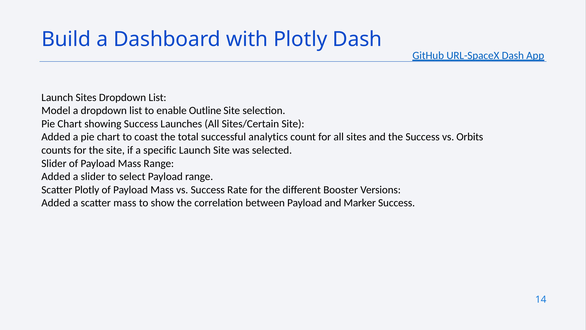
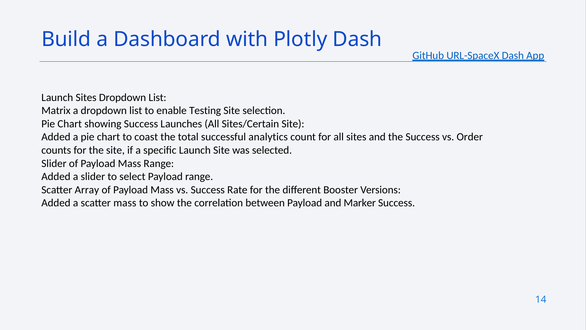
Model: Model -> Matrix
Outline: Outline -> Testing
Orbits: Orbits -> Order
Scatter Plotly: Plotly -> Array
